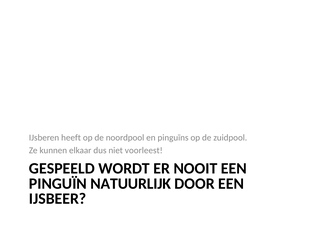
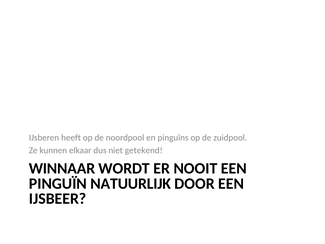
voorleest: voorleest -> getekend
GESPEELD: GESPEELD -> WINNAAR
